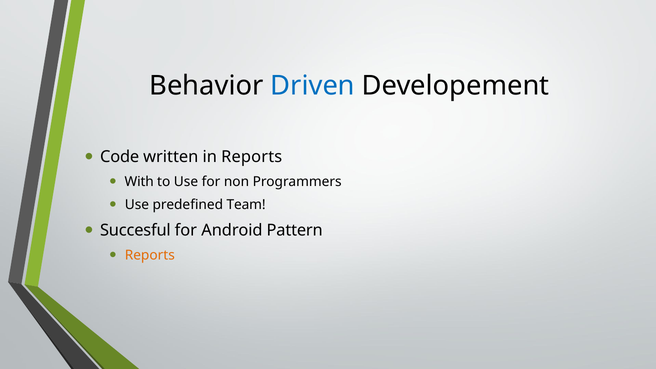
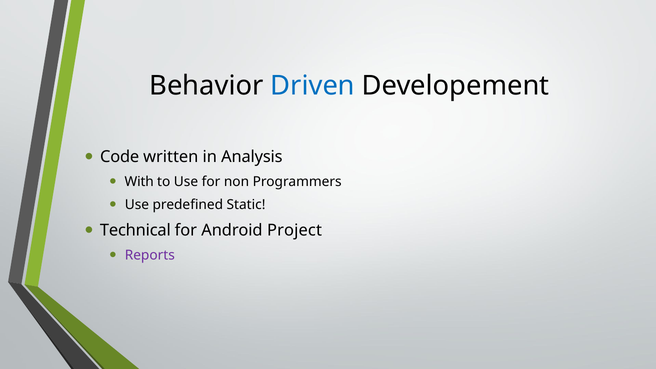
in Reports: Reports -> Analysis
Team: Team -> Static
Succesful: Succesful -> Technical
Pattern: Pattern -> Project
Reports at (150, 255) colour: orange -> purple
